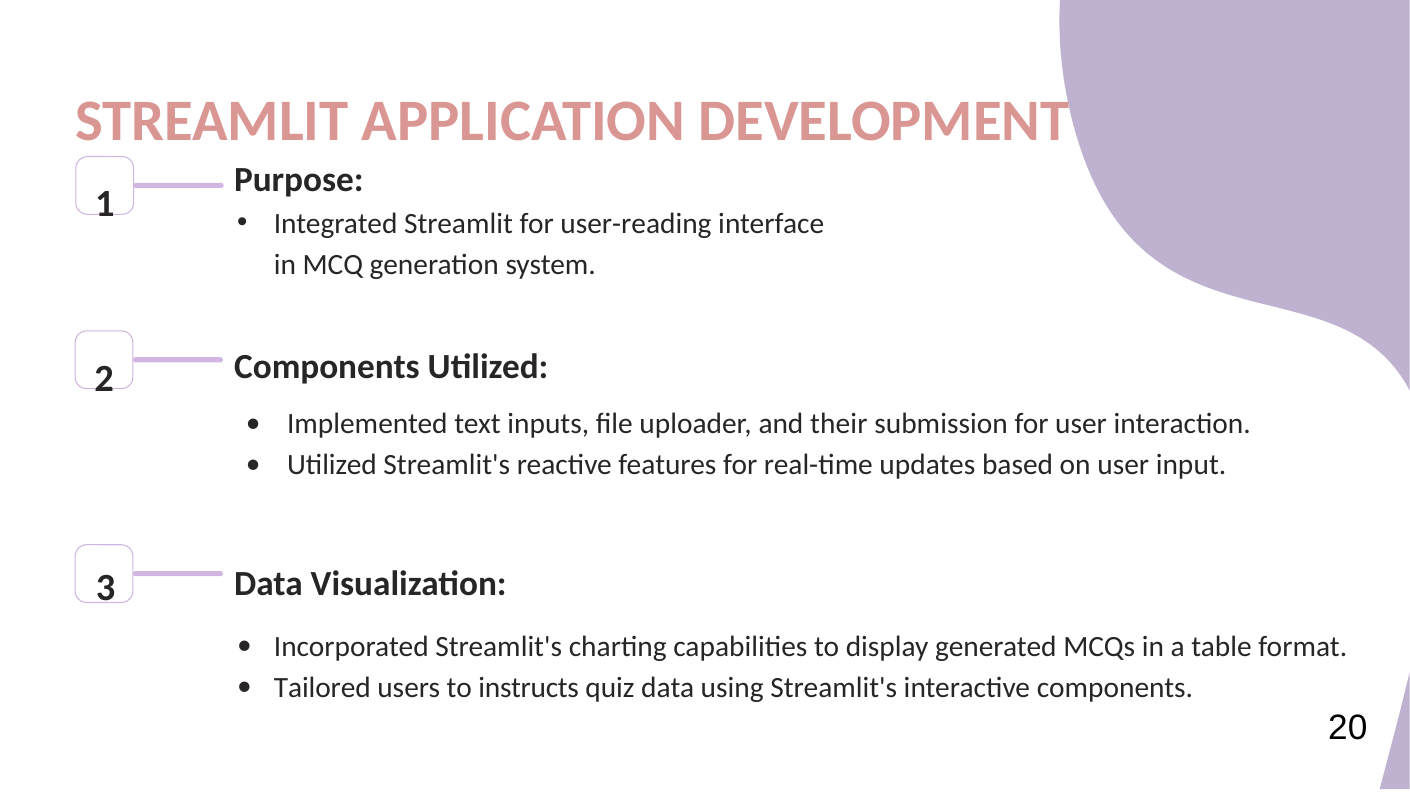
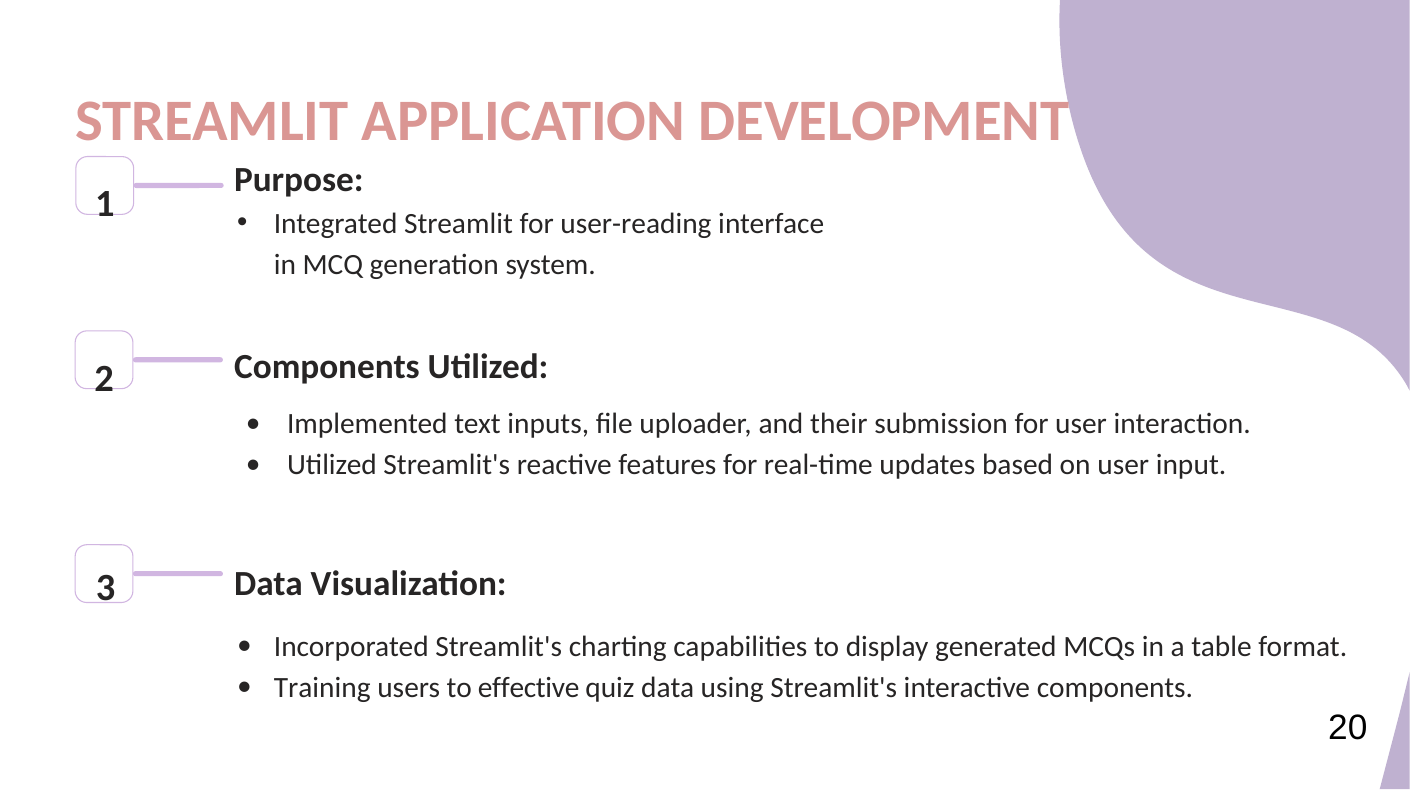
Tailored: Tailored -> Training
instructs: instructs -> effective
